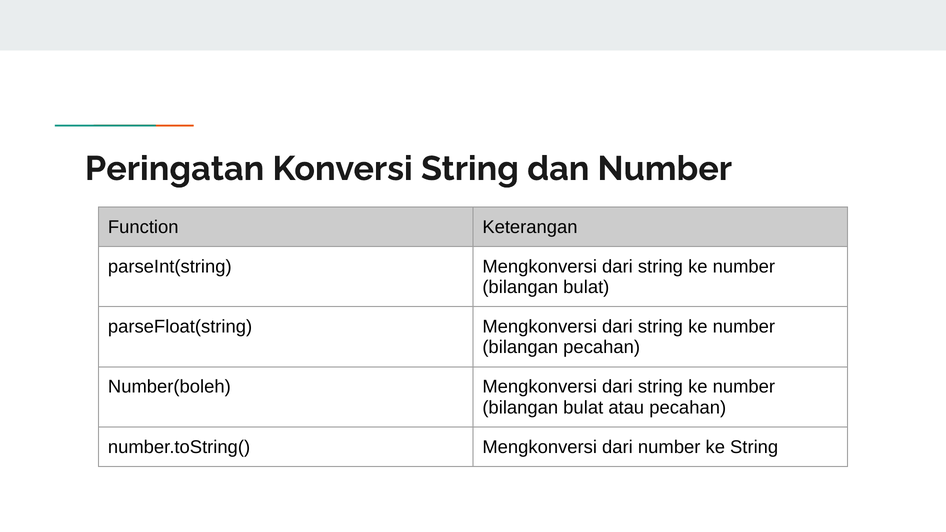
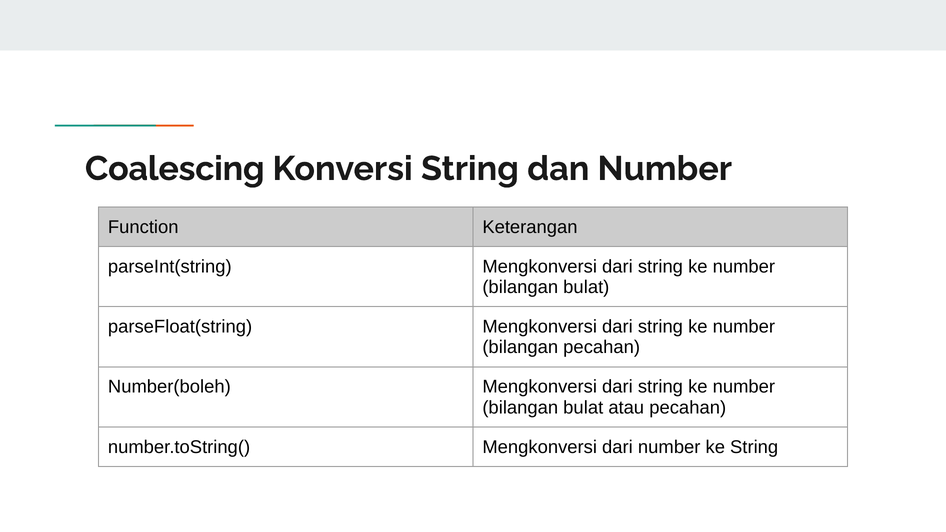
Peringatan: Peringatan -> Coalescing
